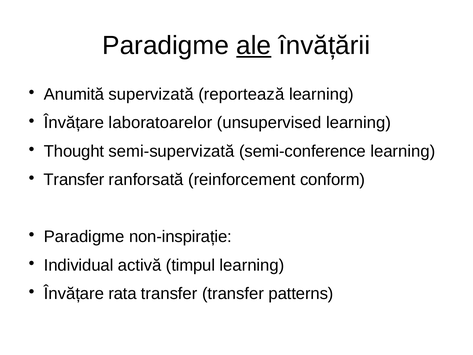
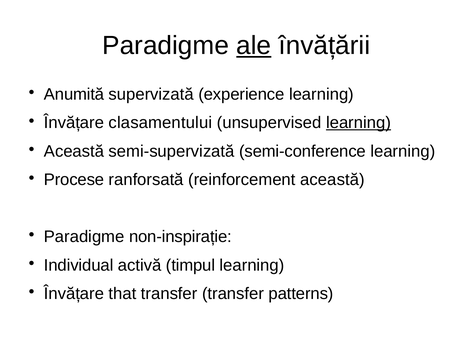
reportează: reportează -> experience
laboratoarelor: laboratoarelor -> clasamentului
learning at (358, 123) underline: none -> present
Thought at (74, 151): Thought -> Această
Transfer at (74, 180): Transfer -> Procese
reinforcement conform: conform -> această
rata: rata -> that
